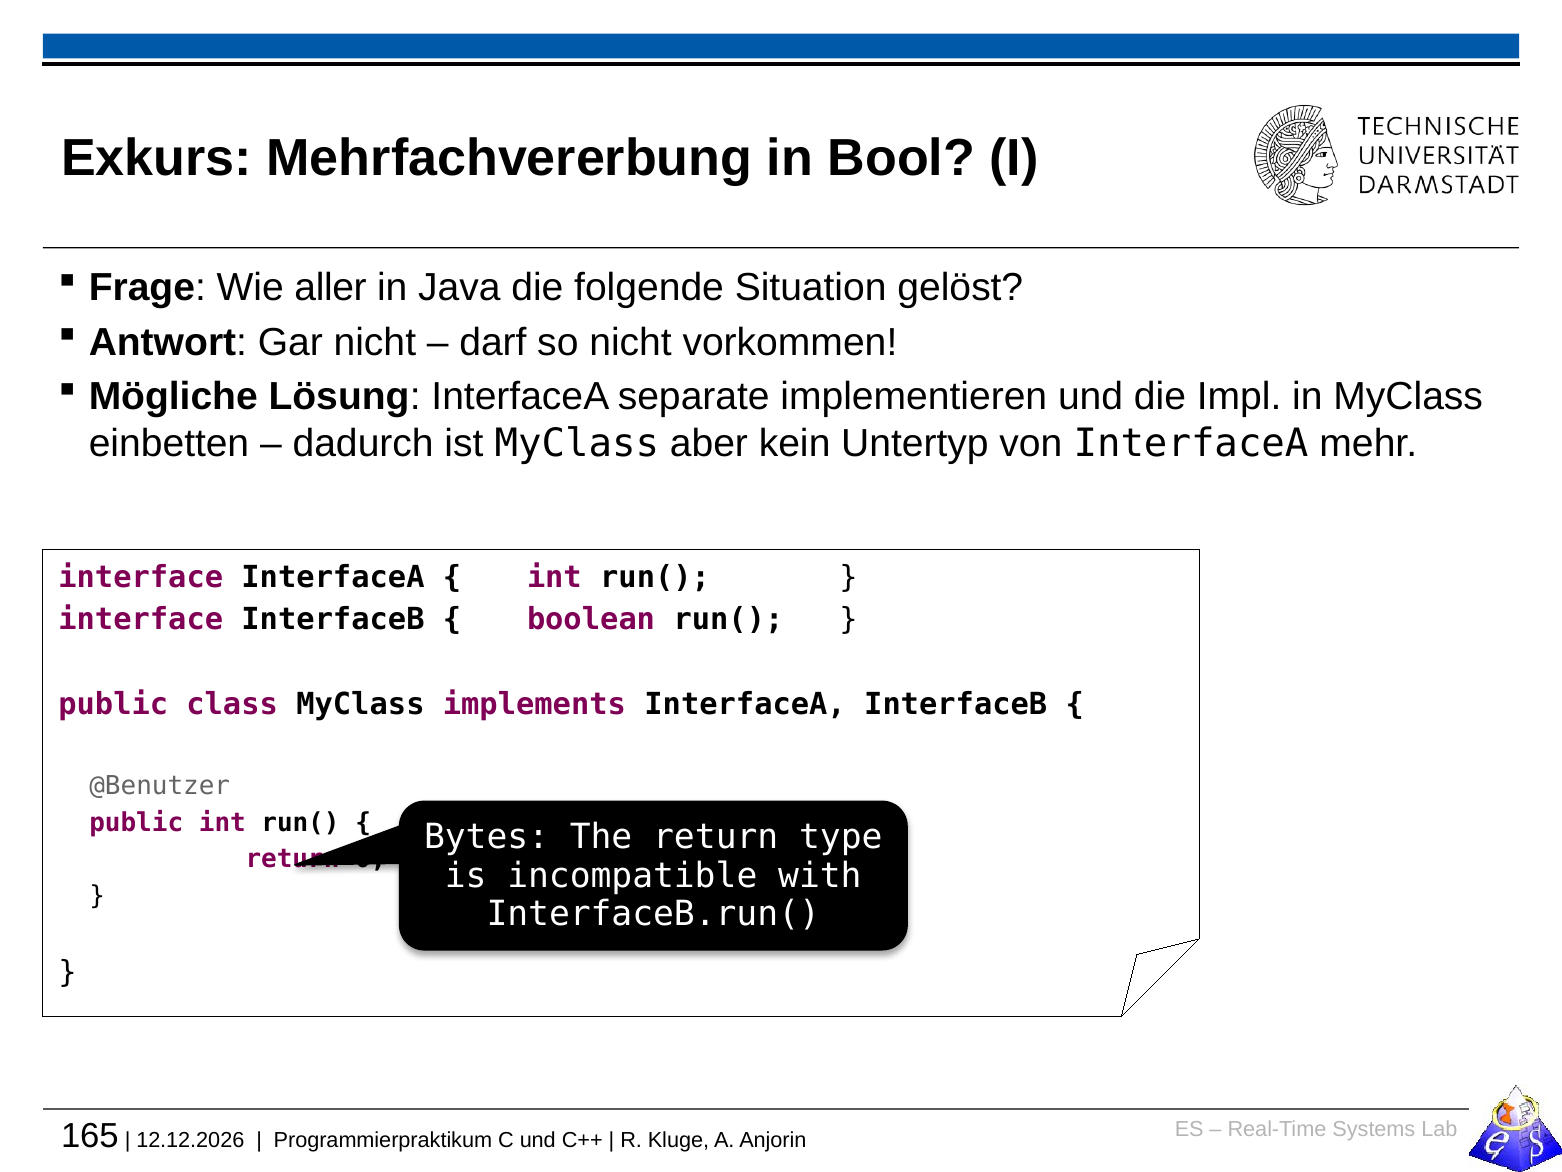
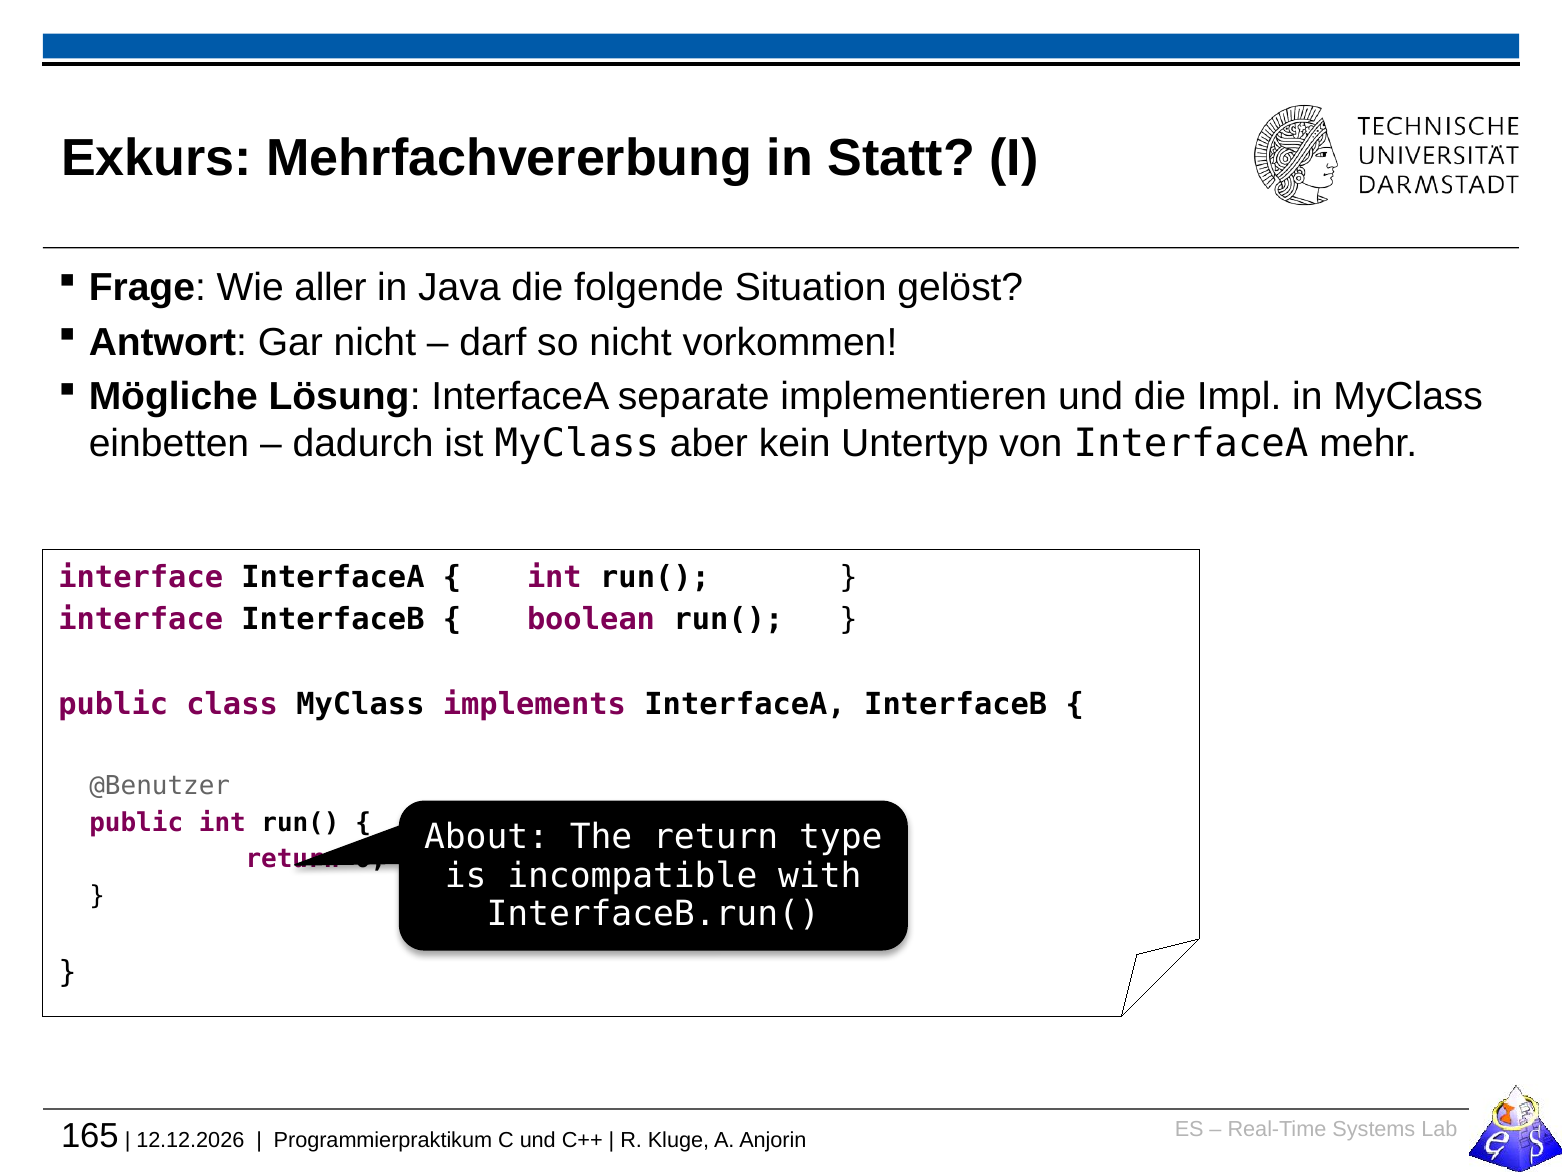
Bool: Bool -> Statt
Bytes: Bytes -> About
